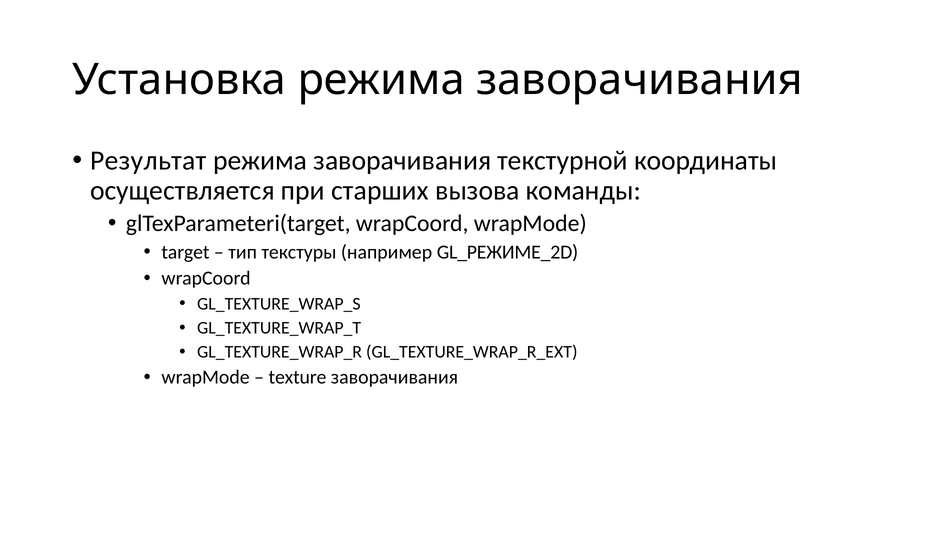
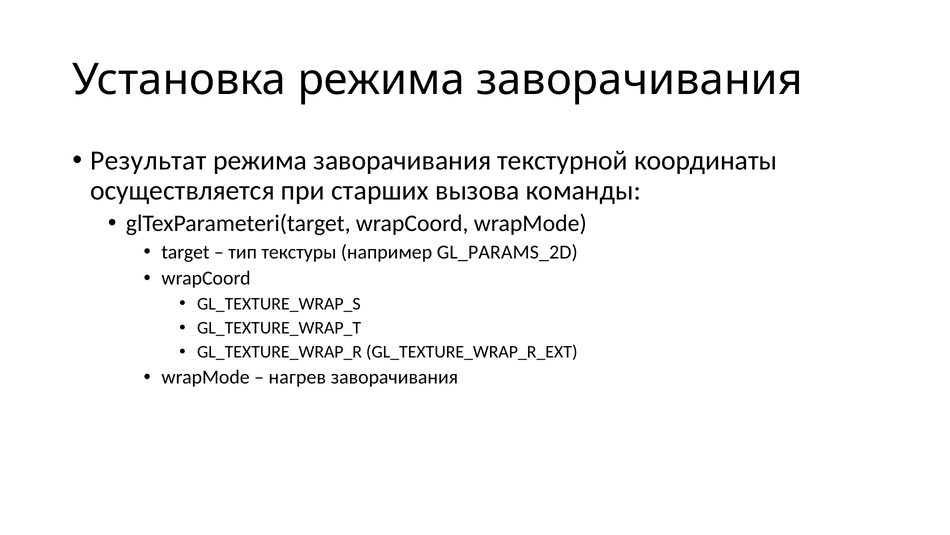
GL_РЕЖИМЕ_2D: GL_РЕЖИМЕ_2D -> GL_PARAMS_2D
texture: texture -> нагрев
